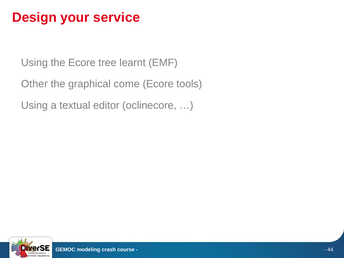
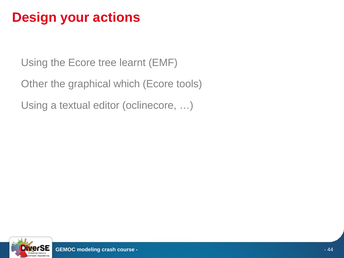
service: service -> actions
come: come -> which
